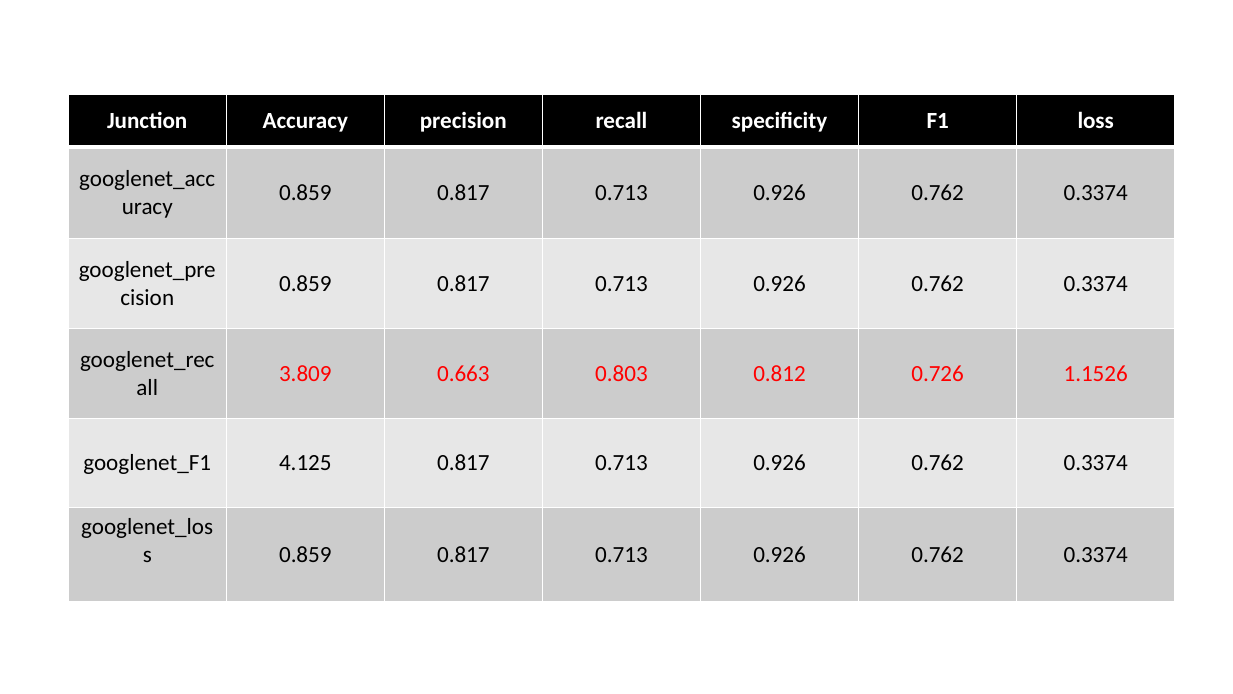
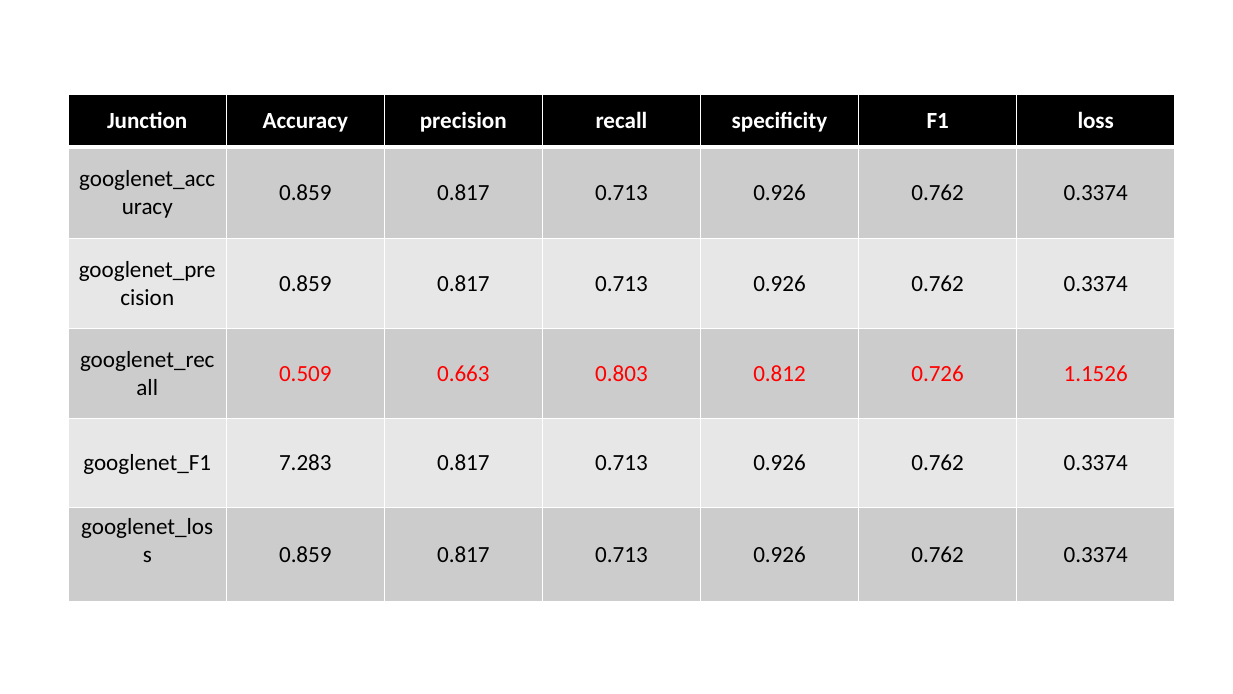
3.809: 3.809 -> 0.509
4.125: 4.125 -> 7.283
